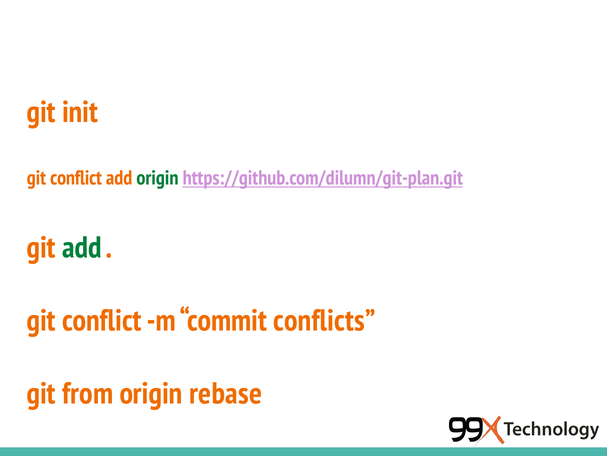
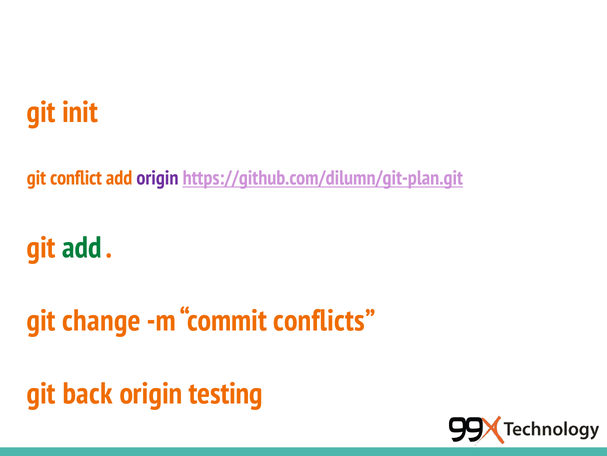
origin at (157, 178) colour: green -> purple
conflict at (102, 320): conflict -> change
from: from -> back
rebase: rebase -> testing
